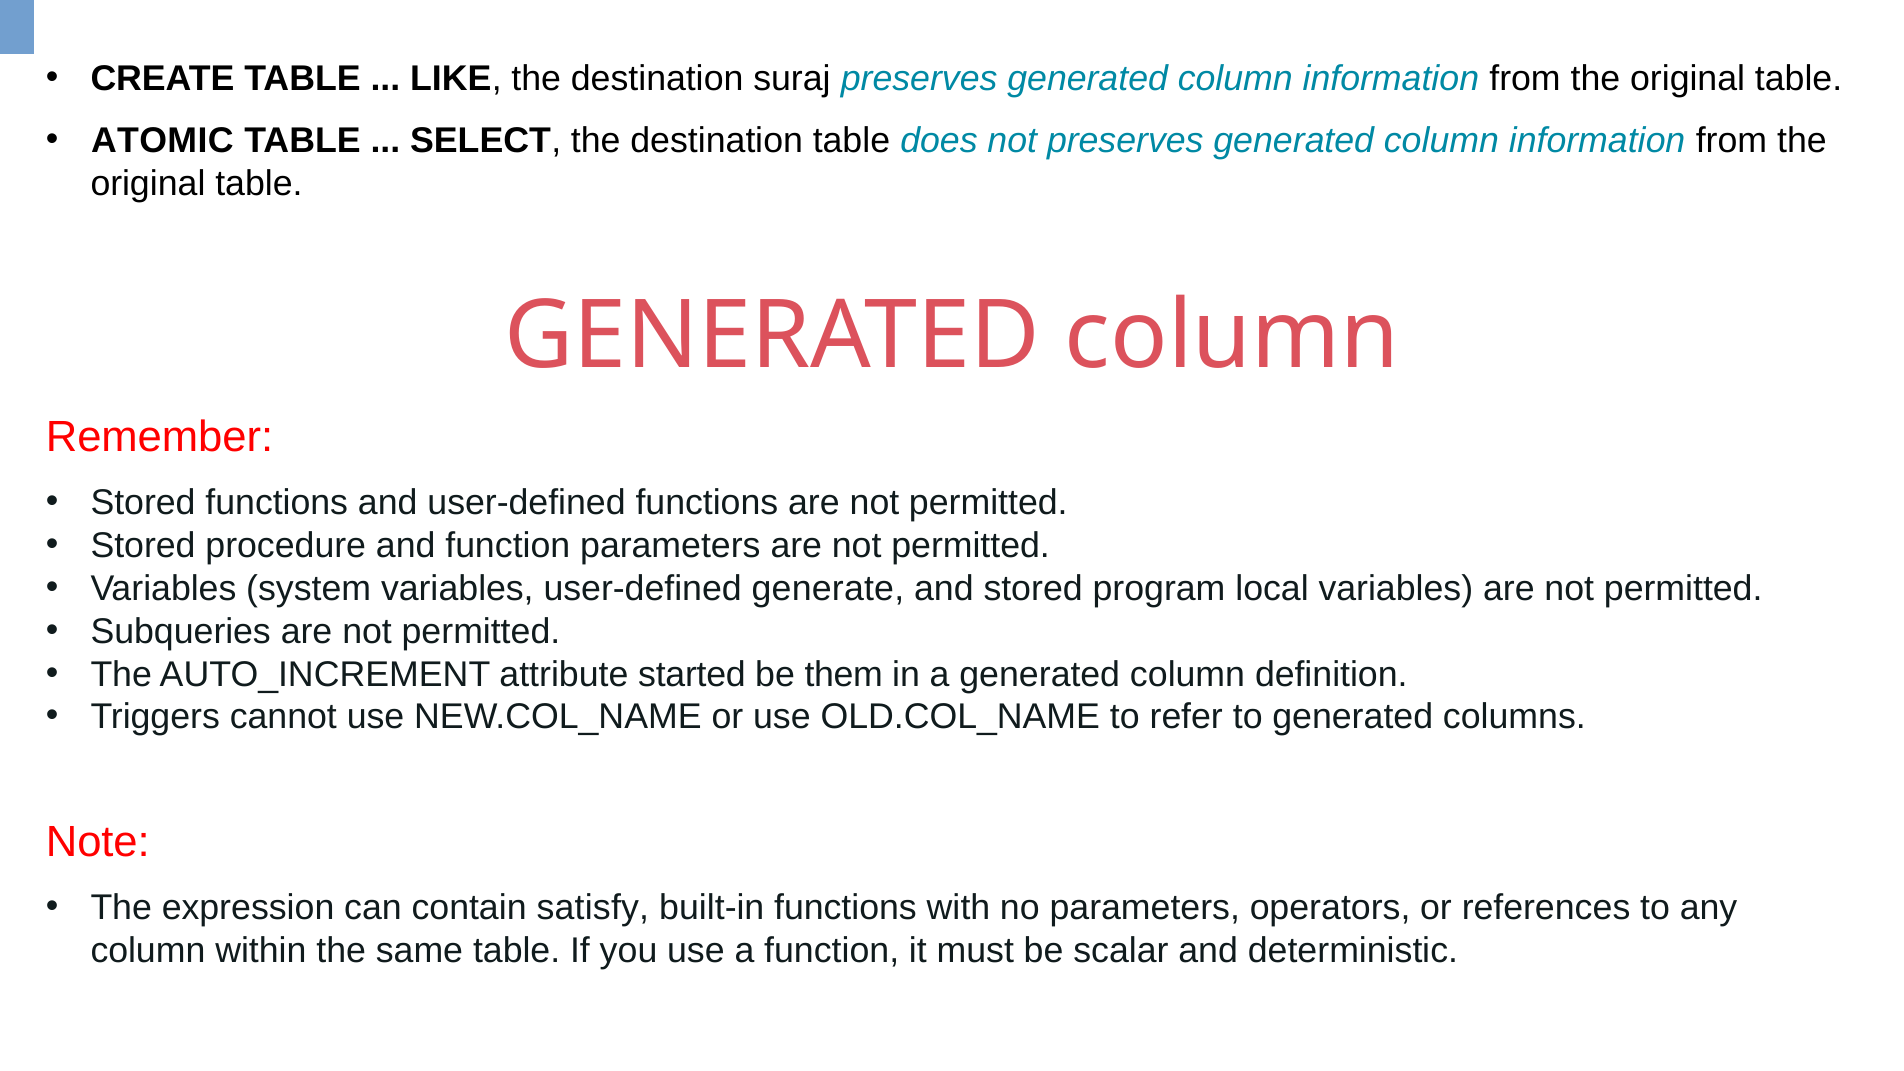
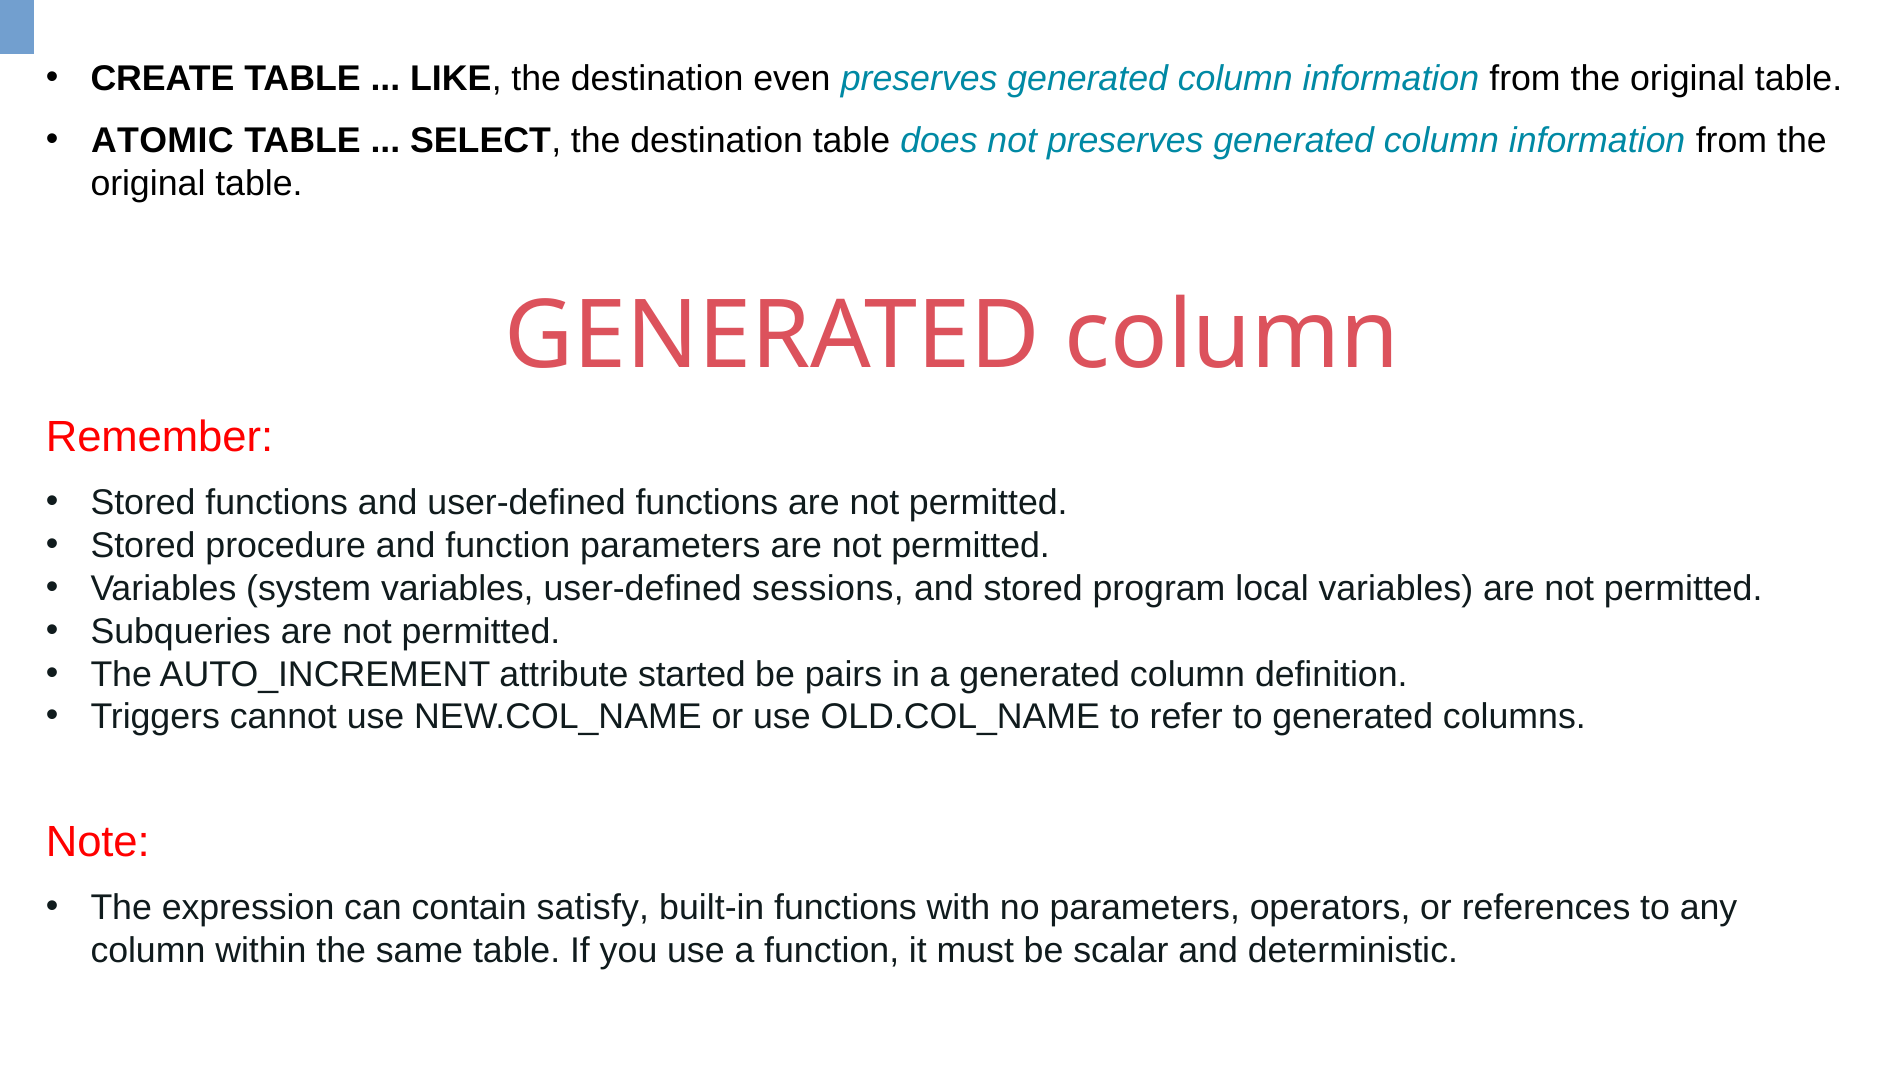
suraj: suraj -> even
generate: generate -> sessions
them: them -> pairs
